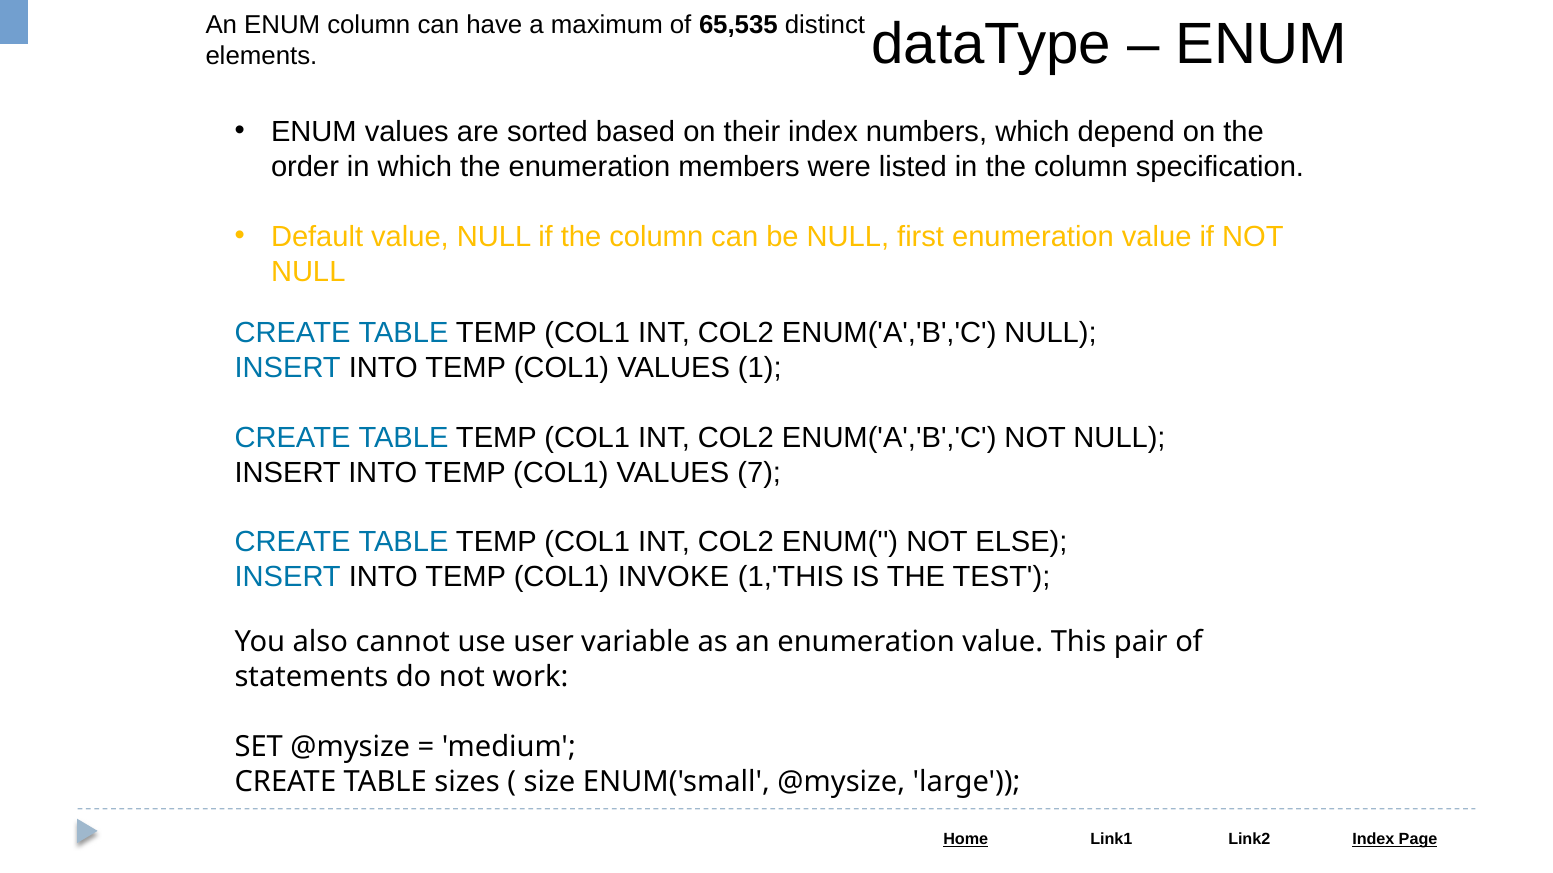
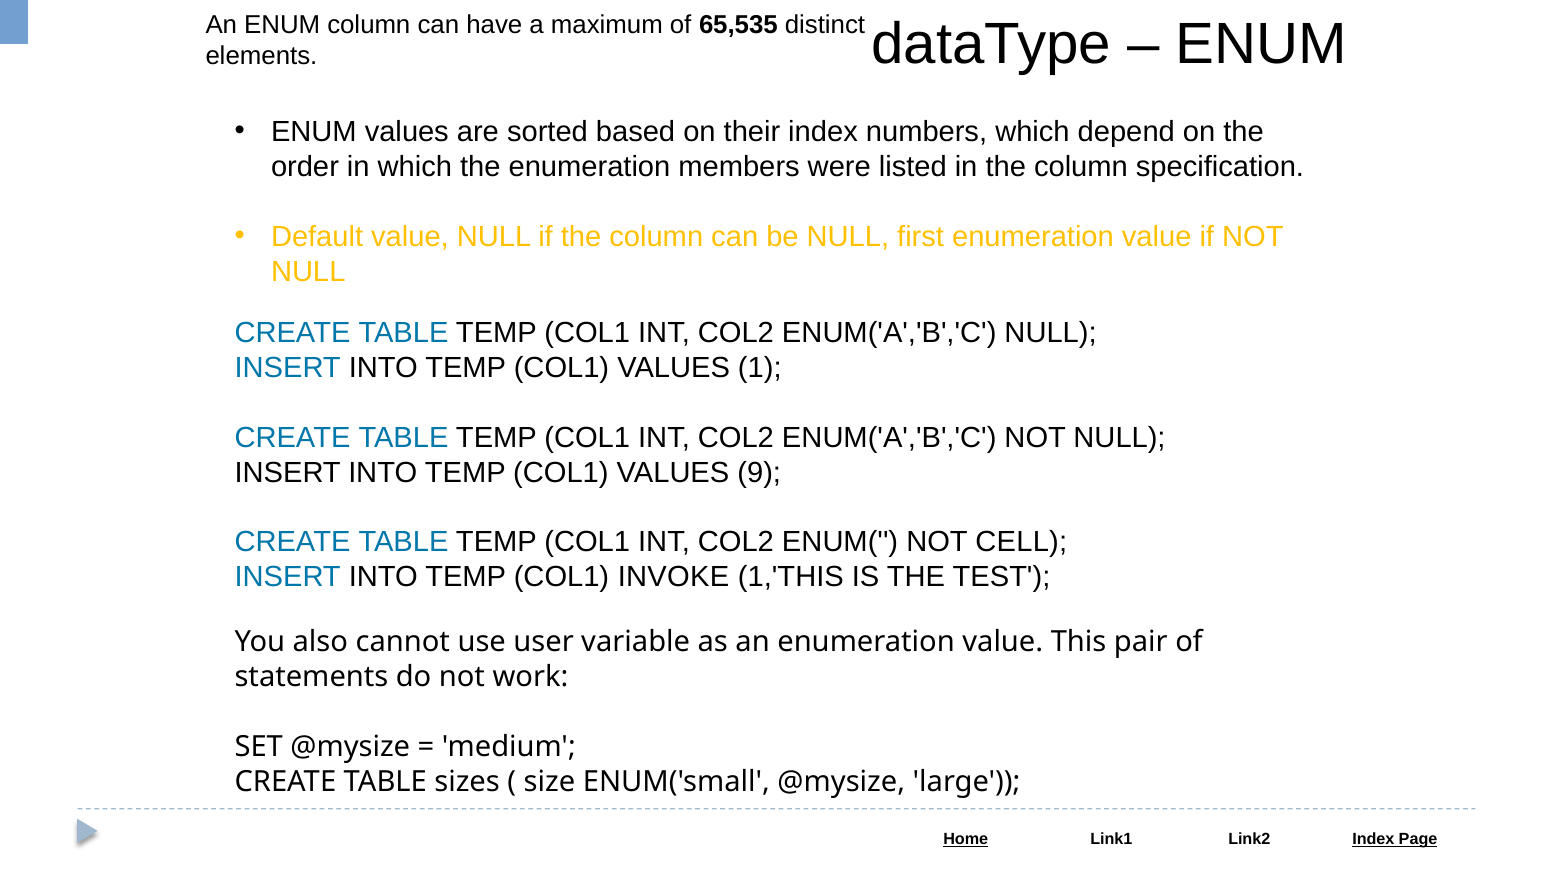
7: 7 -> 9
ELSE: ELSE -> CELL
